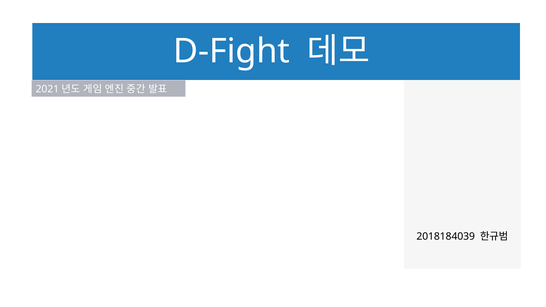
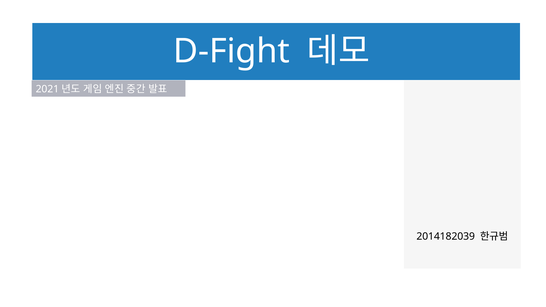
2018184039: 2018184039 -> 2014182039
